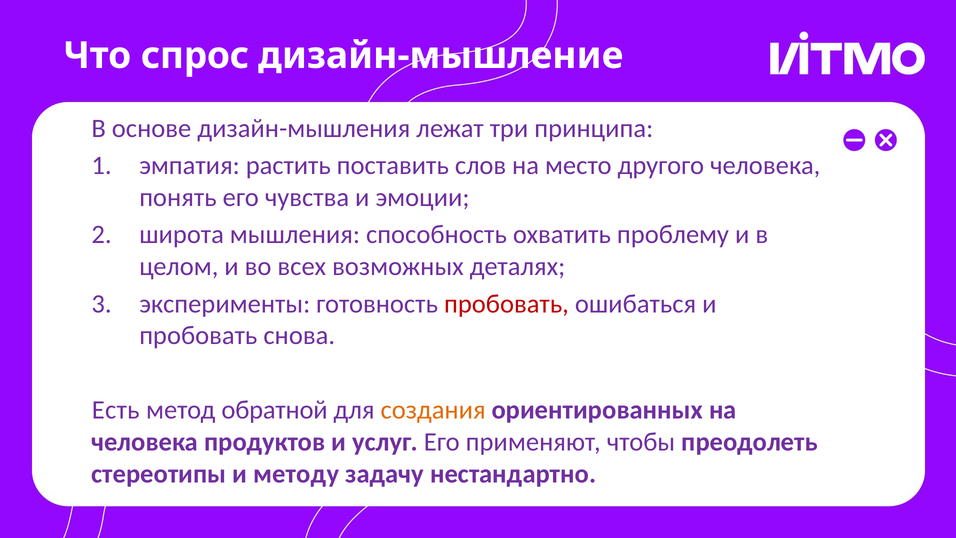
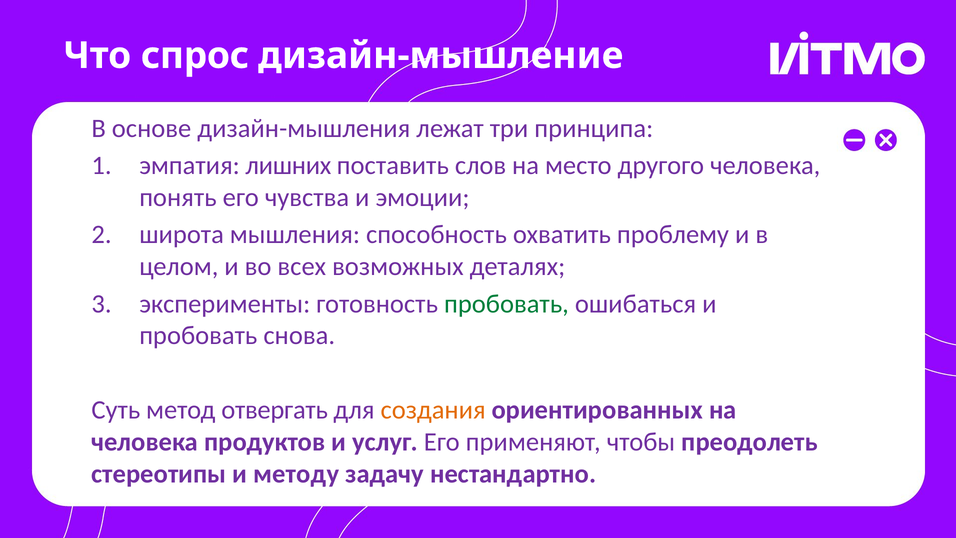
растить: растить -> лишних
пробовать at (506, 304) colour: red -> green
Есть: Есть -> Суть
обратной: обратной -> отвергать
